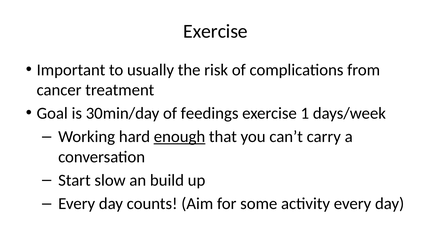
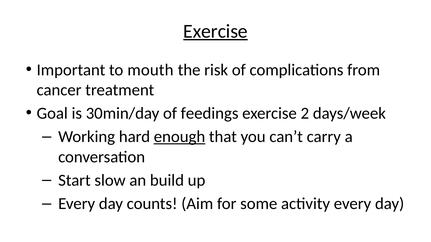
Exercise at (216, 31) underline: none -> present
usually: usually -> mouth
1: 1 -> 2
